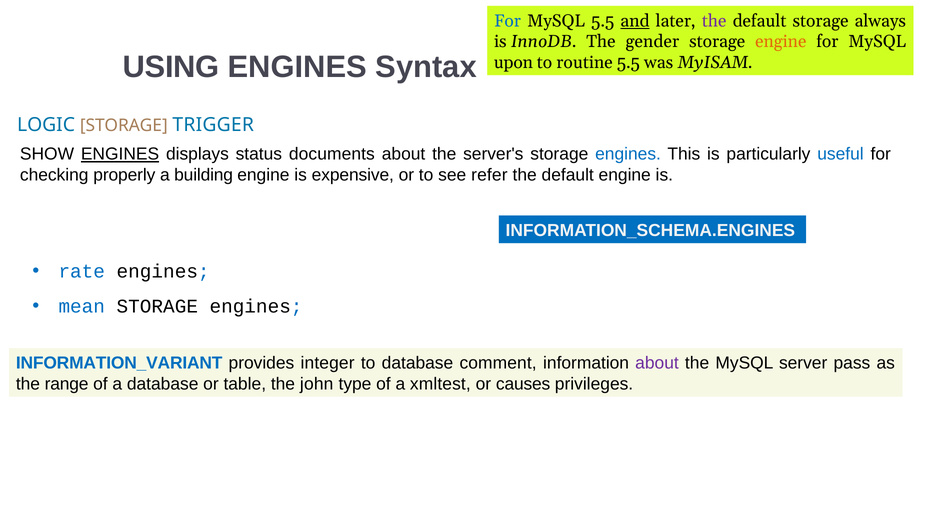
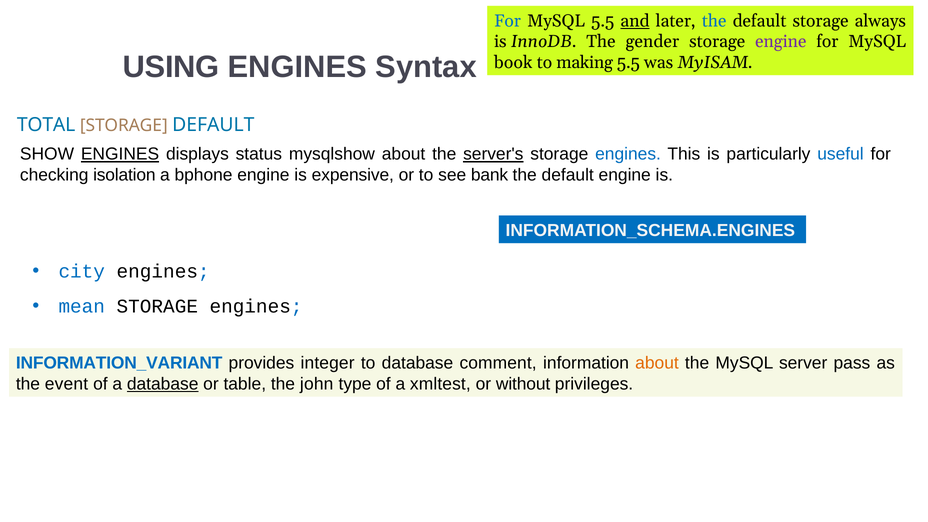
the at (714, 21) colour: purple -> blue
engine at (781, 42) colour: orange -> purple
upon: upon -> book
routine: routine -> making
LOGIC: LOGIC -> TOTAL
STORAGE TRIGGER: TRIGGER -> DEFAULT
documents: documents -> mysqlshow
server's underline: none -> present
properly: properly -> isolation
building: building -> bphone
refer: refer -> bank
rate: rate -> city
about at (657, 363) colour: purple -> orange
range: range -> event
database at (163, 384) underline: none -> present
causes: causes -> without
